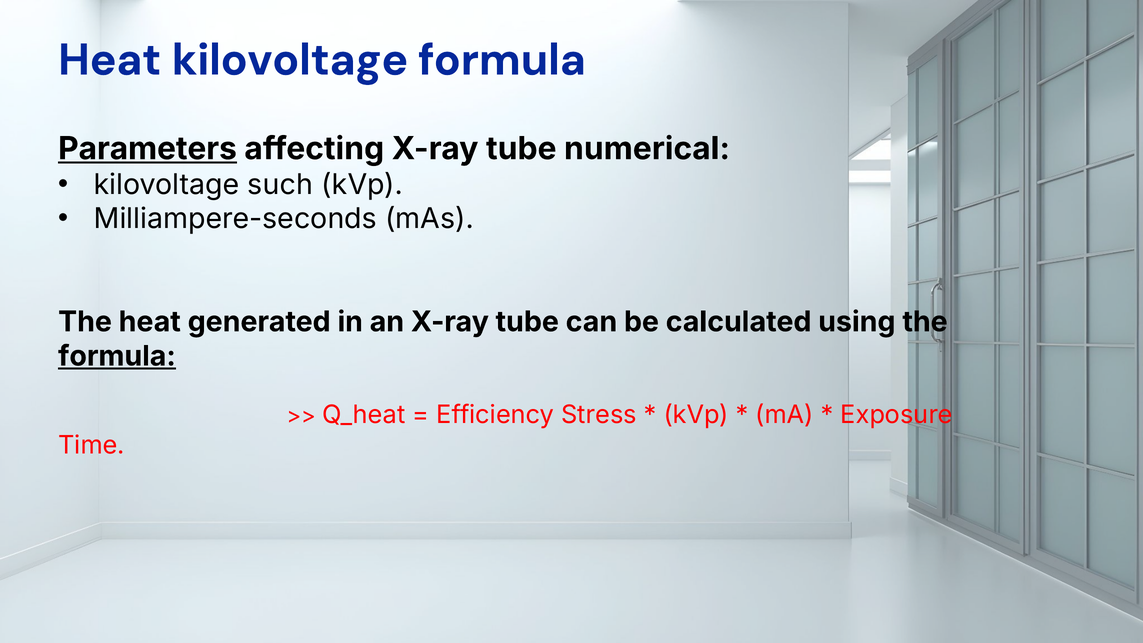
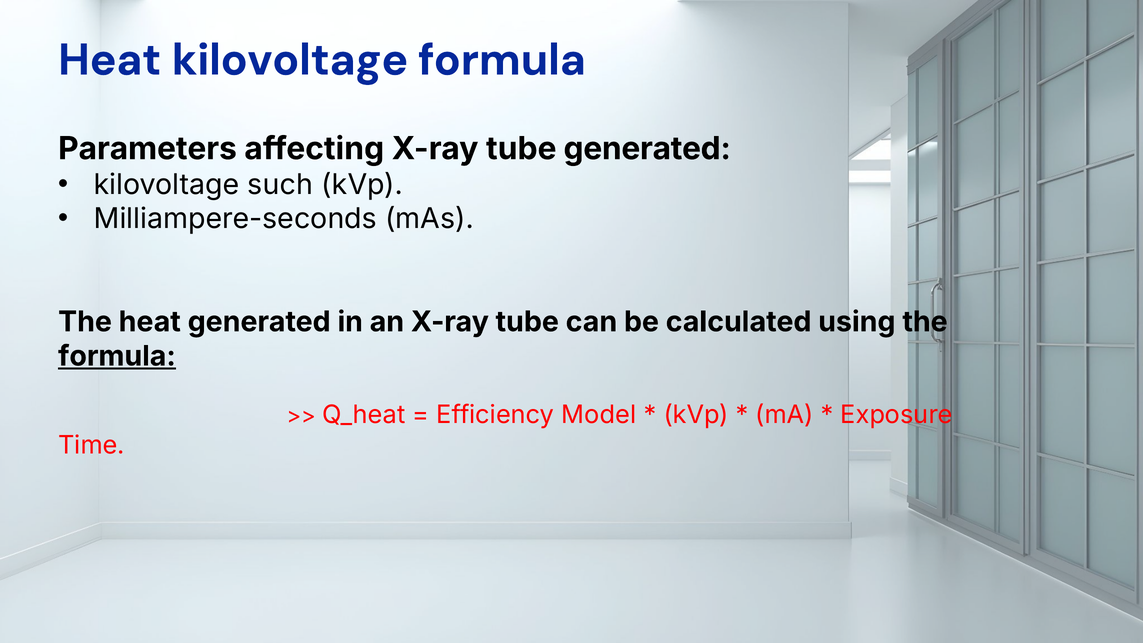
Parameters underline: present -> none
tube numerical: numerical -> generated
Stress: Stress -> Model
